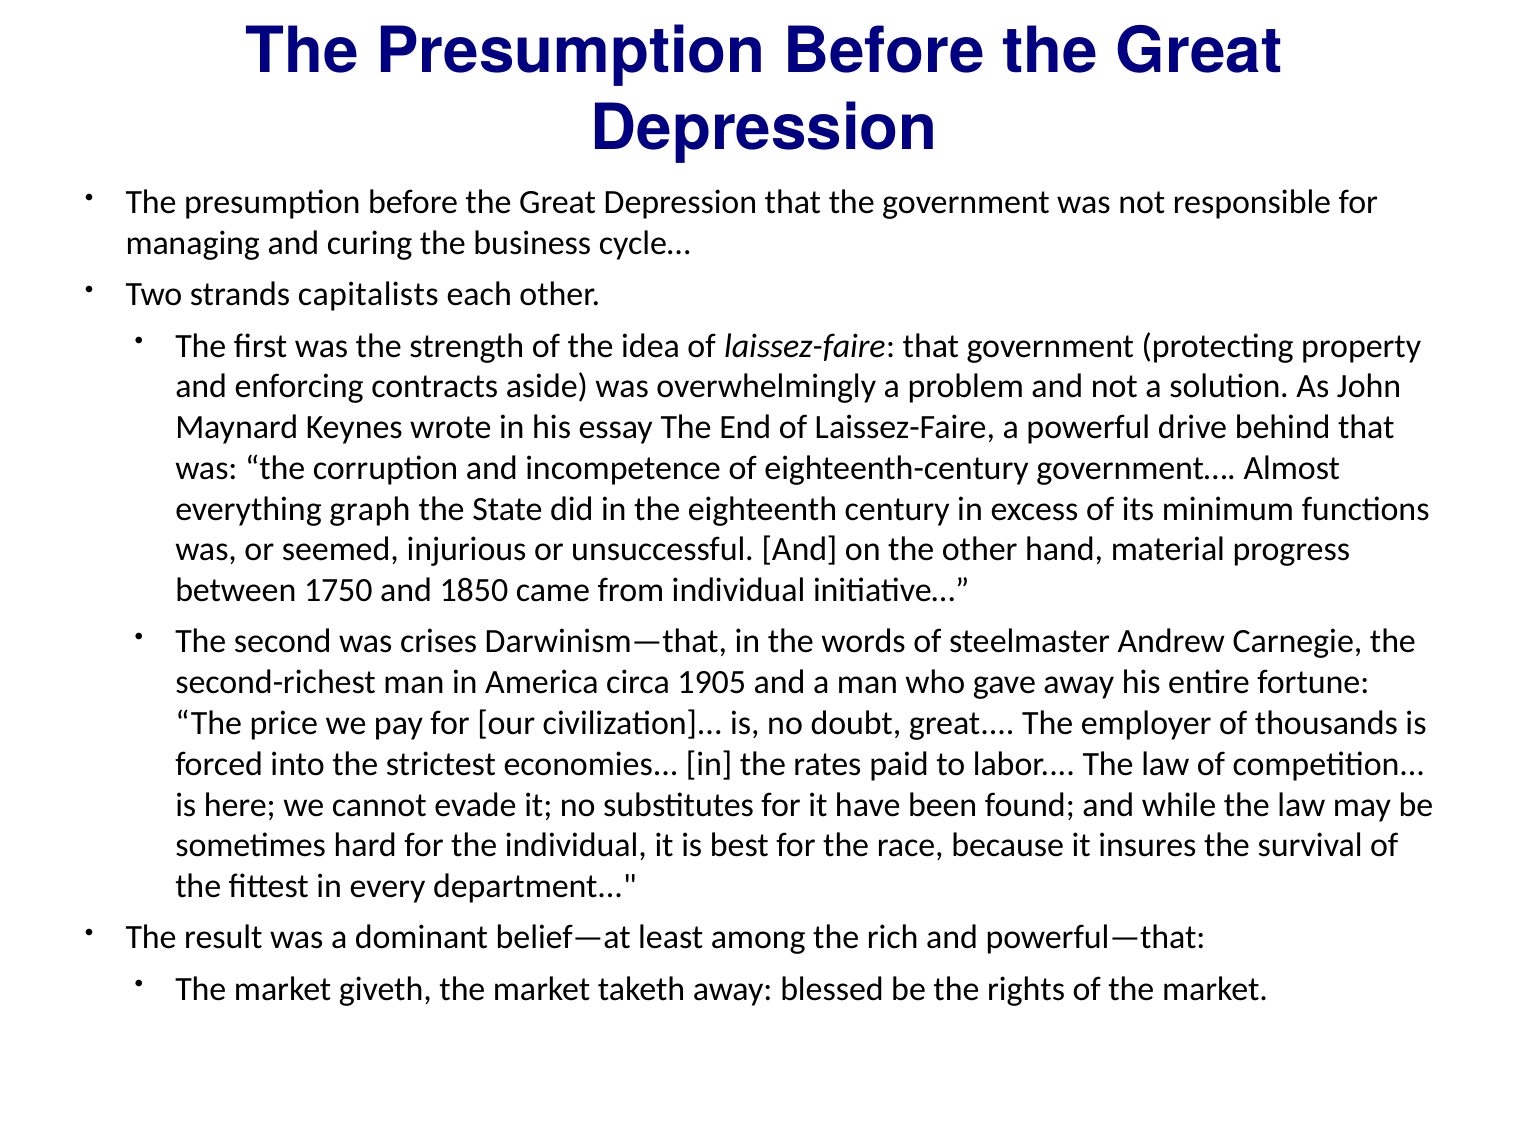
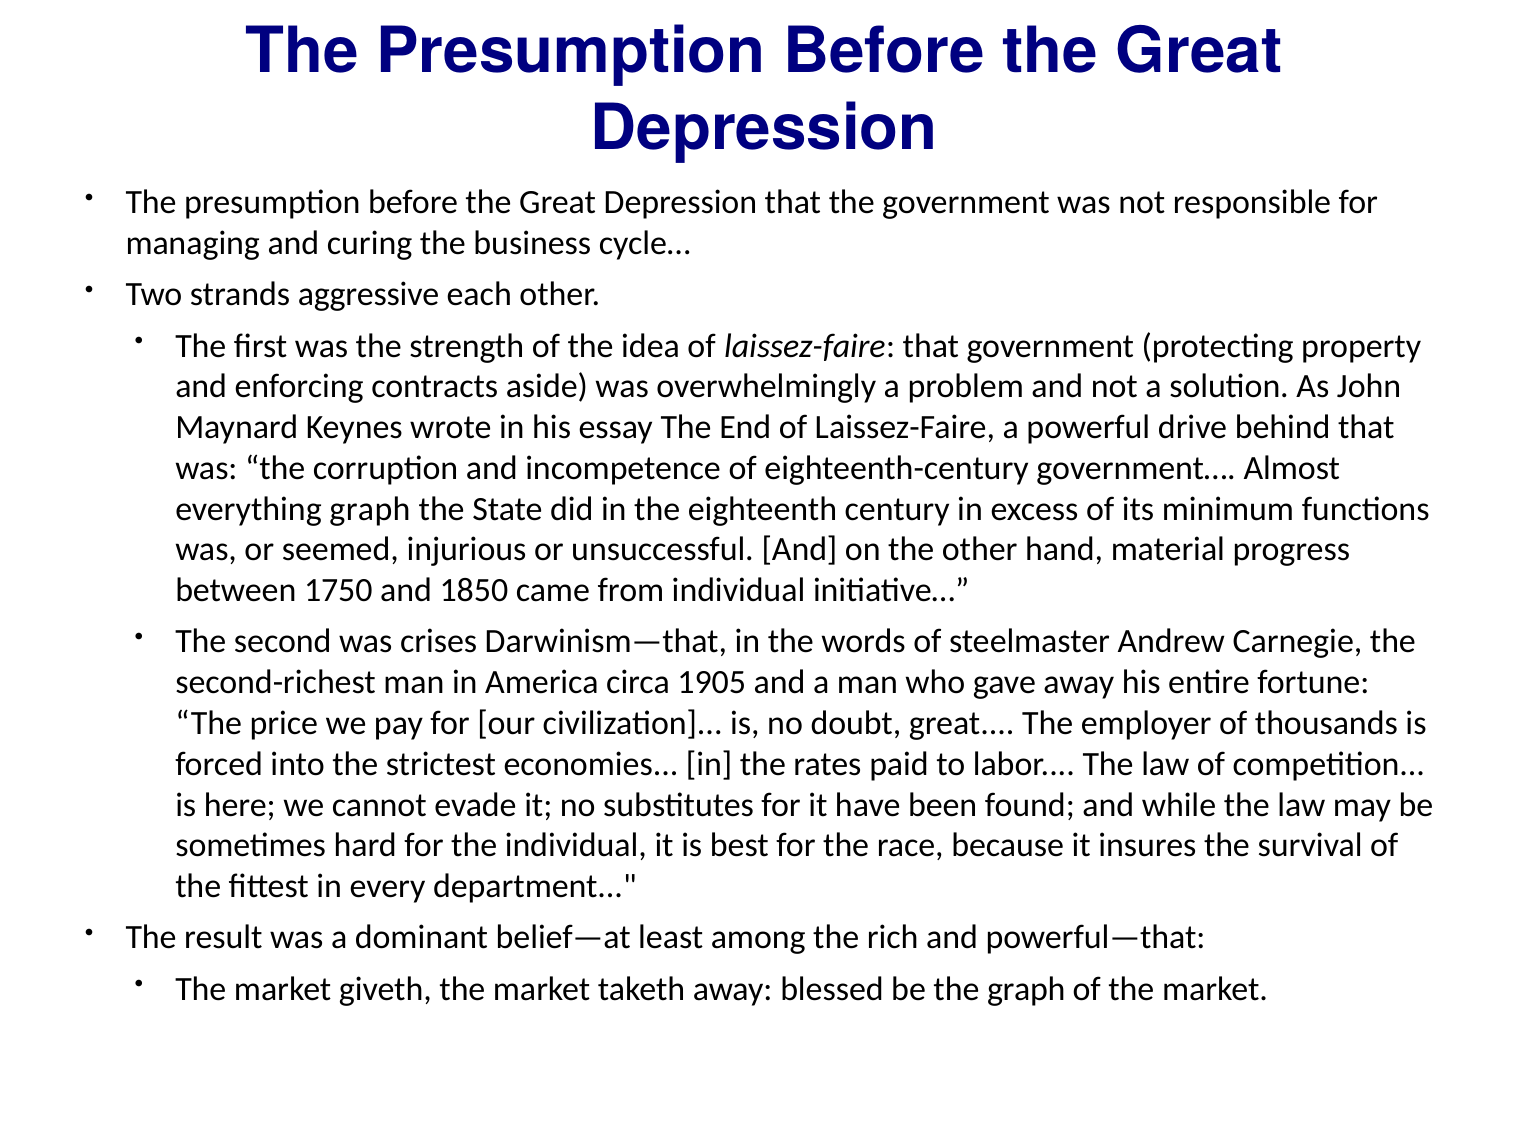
capitalists: capitalists -> aggressive
the rights: rights -> graph
